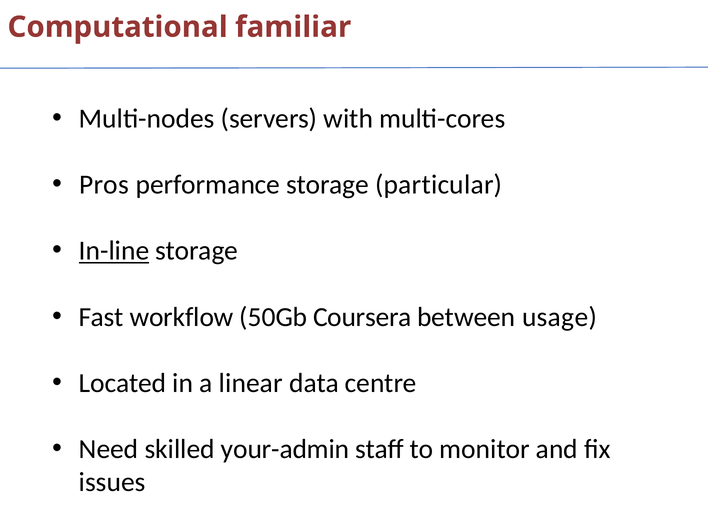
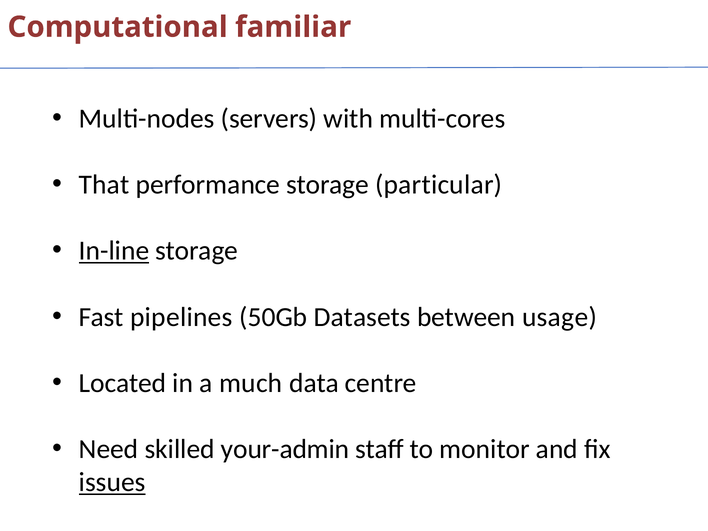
Pros: Pros -> That
workflow: workflow -> pipelines
Coursera: Coursera -> Datasets
linear: linear -> much
issues underline: none -> present
